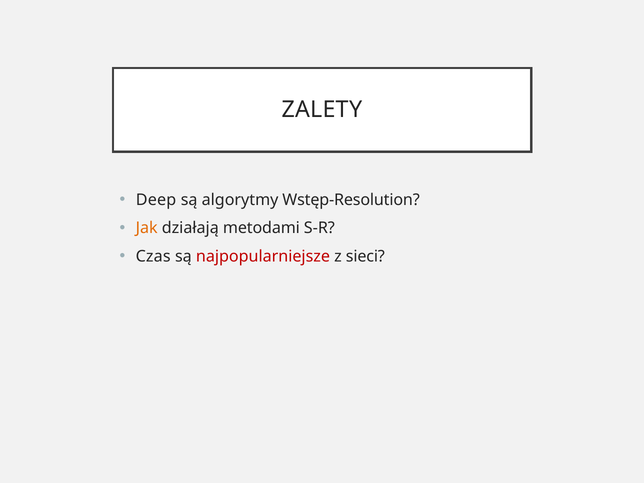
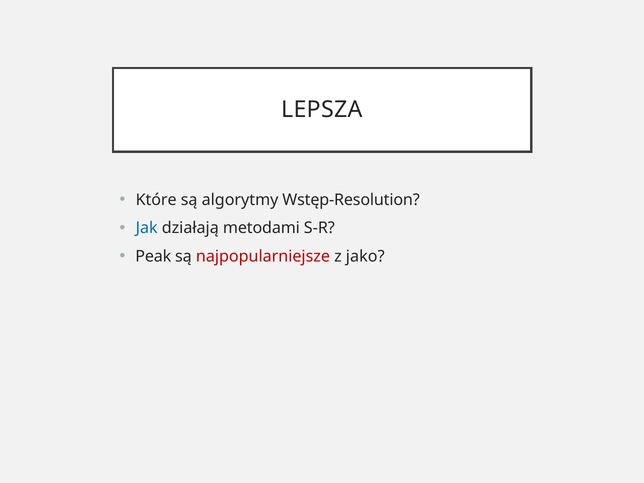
ZALETY: ZALETY -> LEPSZA
Deep: Deep -> Które
Jak colour: orange -> blue
Czas: Czas -> Peak
sieci: sieci -> jako
